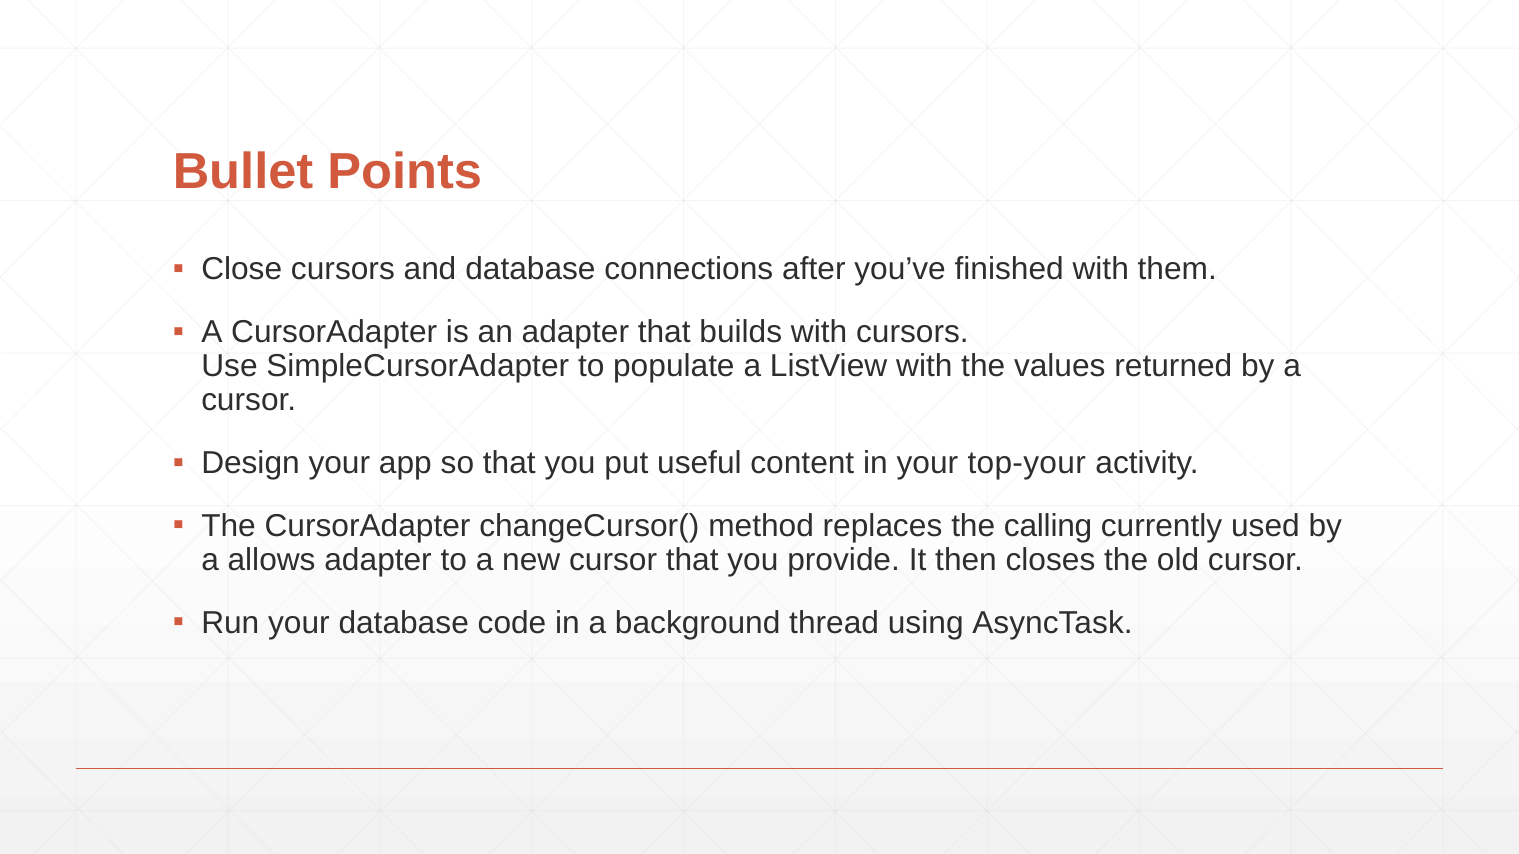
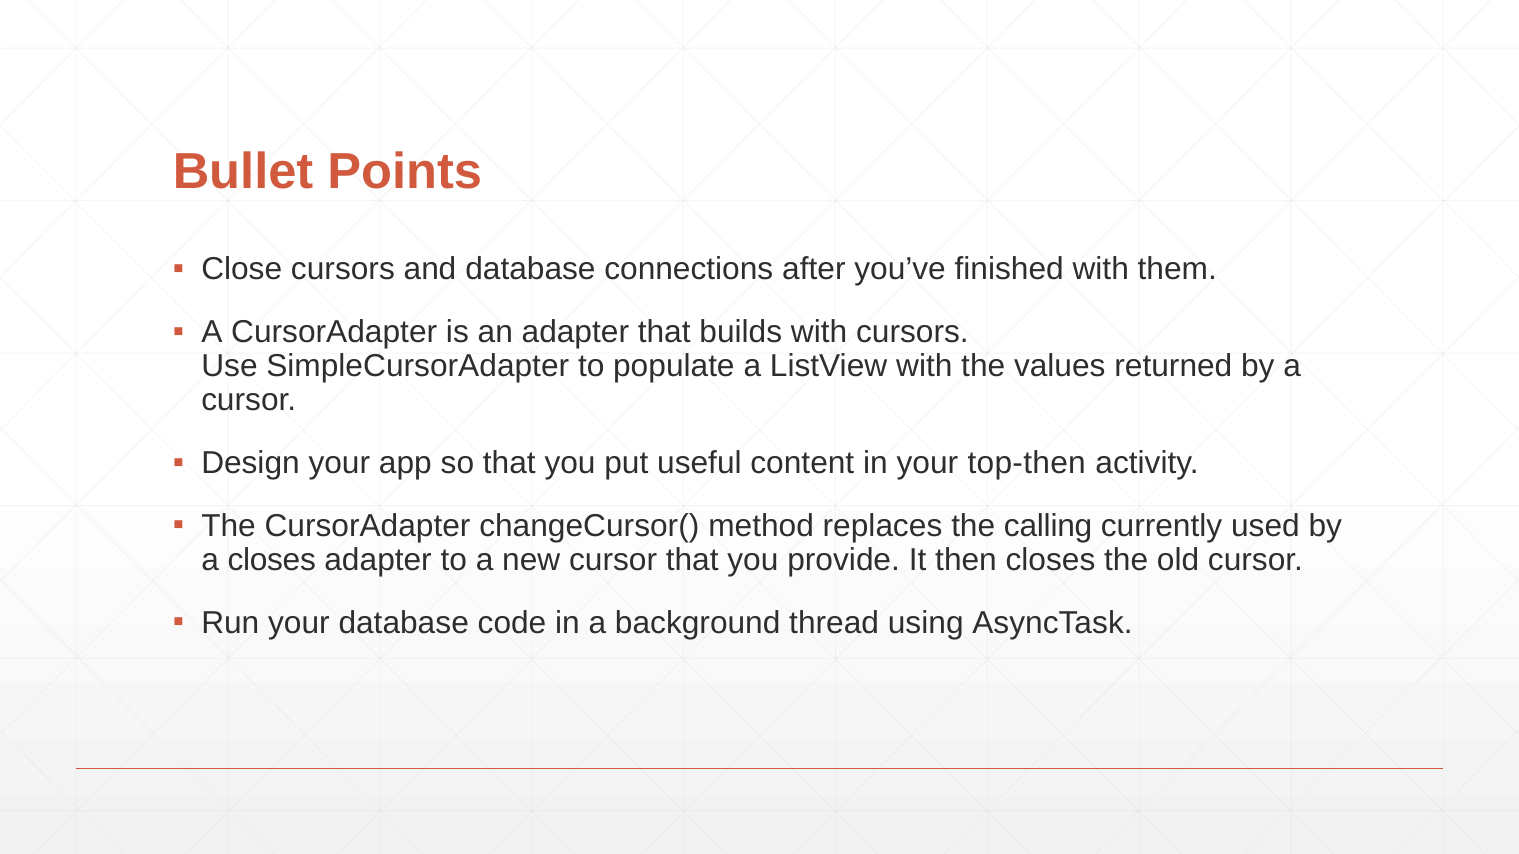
top-your: top-your -> top-then
a allows: allows -> closes
